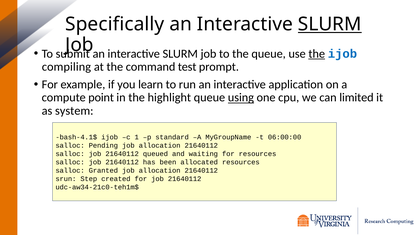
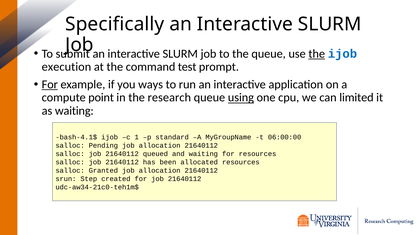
SLURM at (330, 24) underline: present -> none
compiling: compiling -> execution
For at (50, 85) underline: none -> present
learn: learn -> ways
highlight: highlight -> research
as system: system -> waiting
